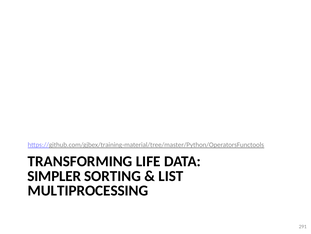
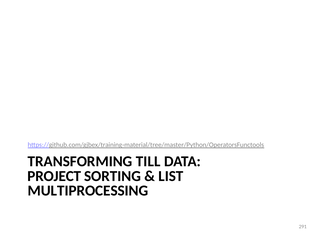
LIFE: LIFE -> TILL
SIMPLER: SIMPLER -> PROJECT
